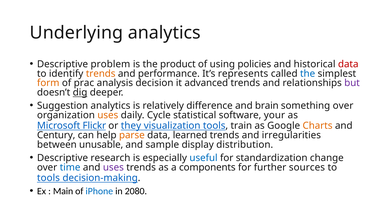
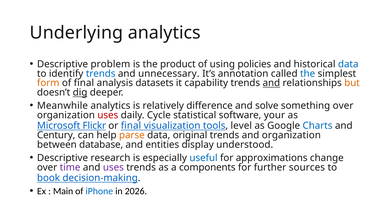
data at (348, 64) colour: red -> blue
trends at (101, 74) colour: orange -> blue
performance: performance -> unnecessary
represents: represents -> annotation
of prac: prac -> final
decision: decision -> datasets
advanced: advanced -> capability
and at (271, 83) underline: none -> present
but colour: purple -> orange
Suggestion: Suggestion -> Meanwhile
brain: brain -> solve
uses at (108, 115) colour: orange -> red
or they: they -> final
train: train -> level
Charts colour: orange -> blue
learned: learned -> original
and irregularities: irregularities -> organization
unusable: unusable -> database
sample: sample -> entities
distribution: distribution -> understood
standardization: standardization -> approximations
time colour: blue -> purple
tools at (48, 178): tools -> book
2080: 2080 -> 2026
